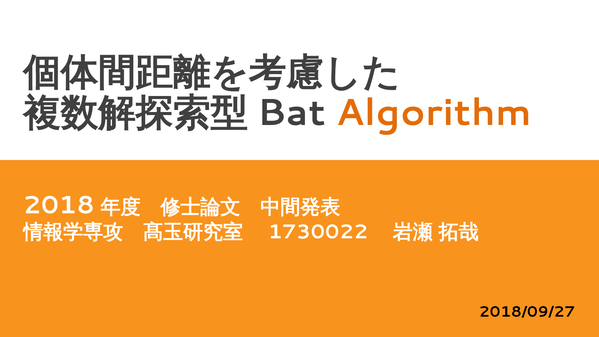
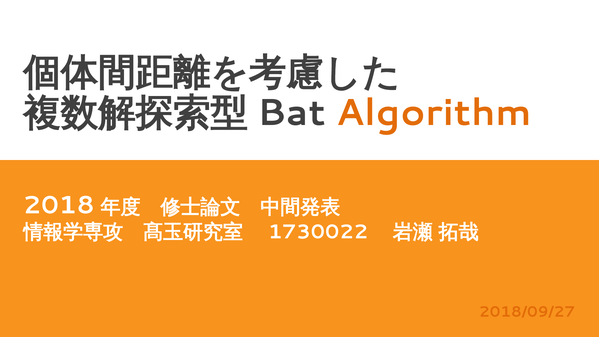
2018/09/27 colour: black -> orange
